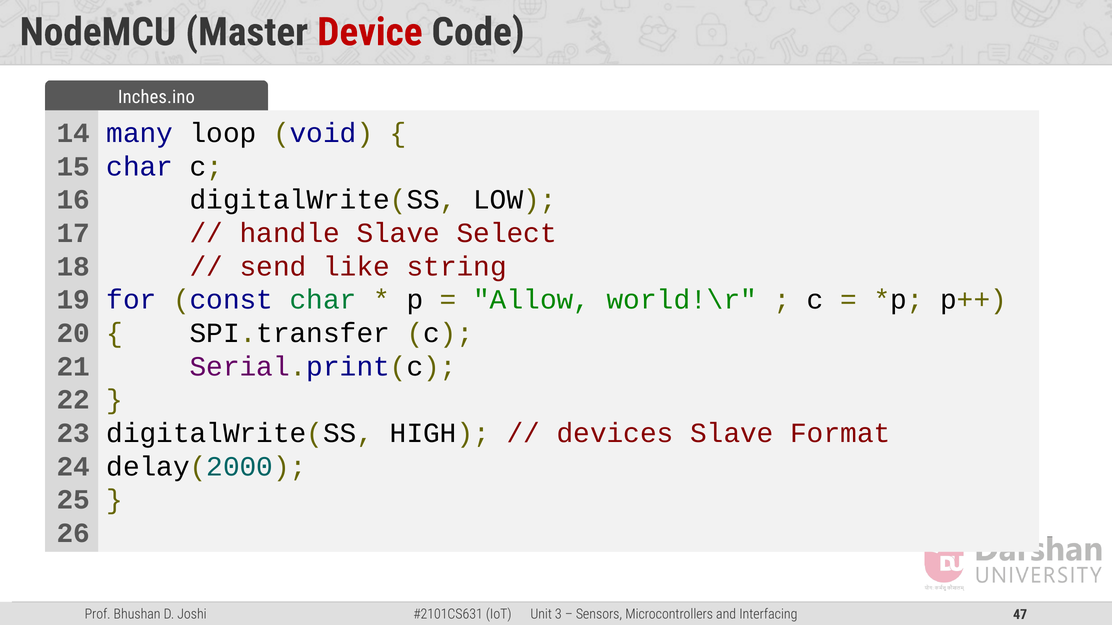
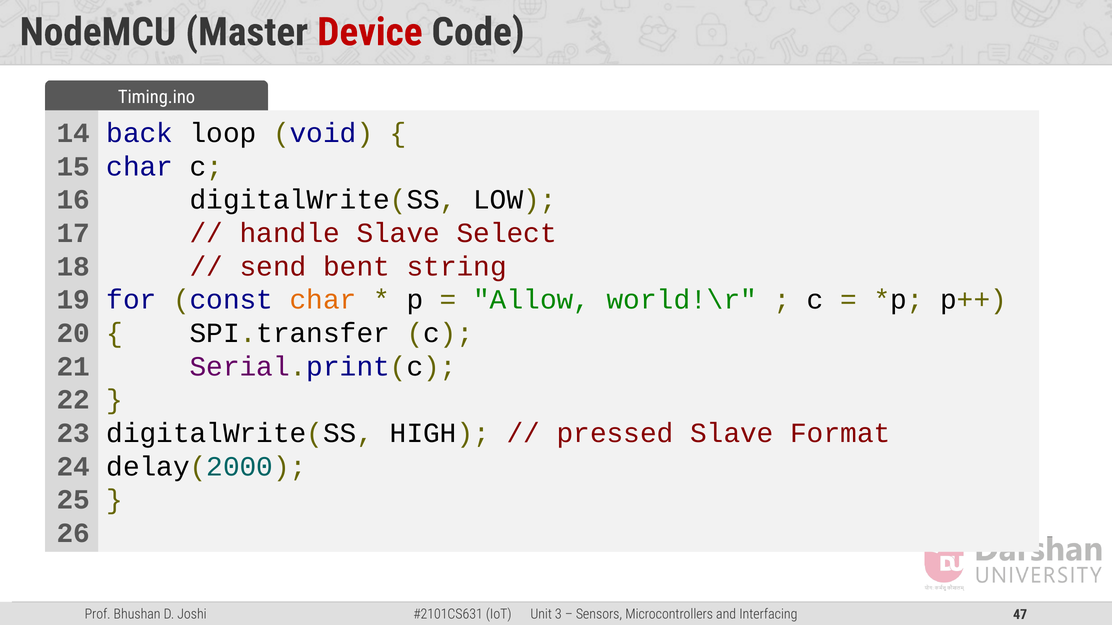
Inches.ino: Inches.ino -> Timing.ino
many: many -> back
like: like -> bent
char at (323, 300) colour: green -> orange
devices: devices -> pressed
